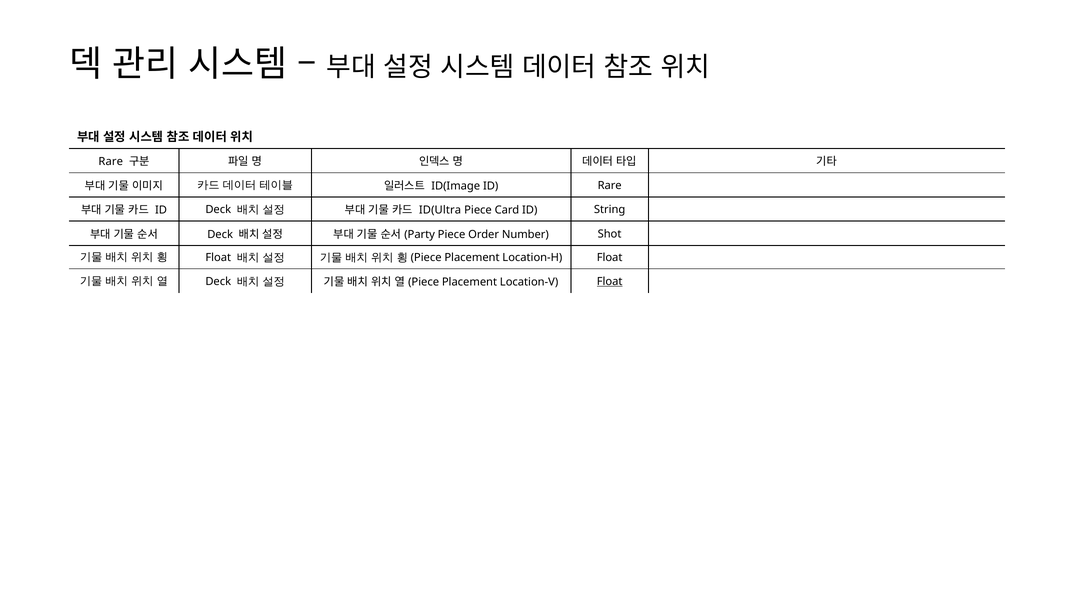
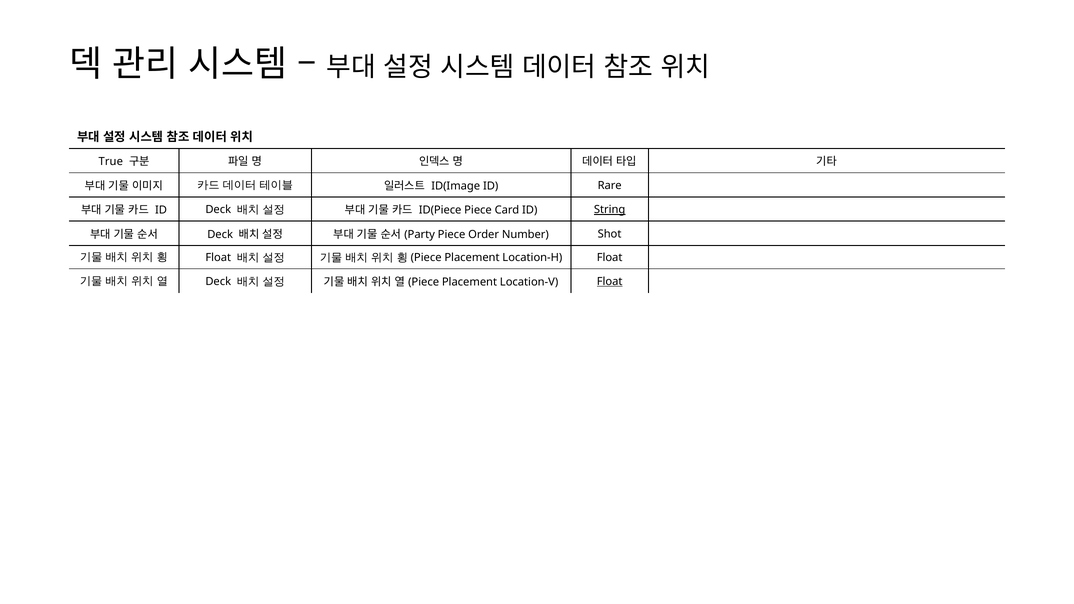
Rare at (111, 162): Rare -> True
ID(Ultra: ID(Ultra -> ID(Piece
String underline: none -> present
